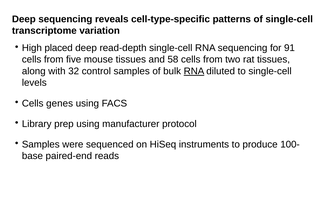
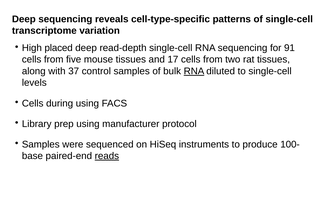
58: 58 -> 17
32: 32 -> 37
genes: genes -> during
reads underline: none -> present
